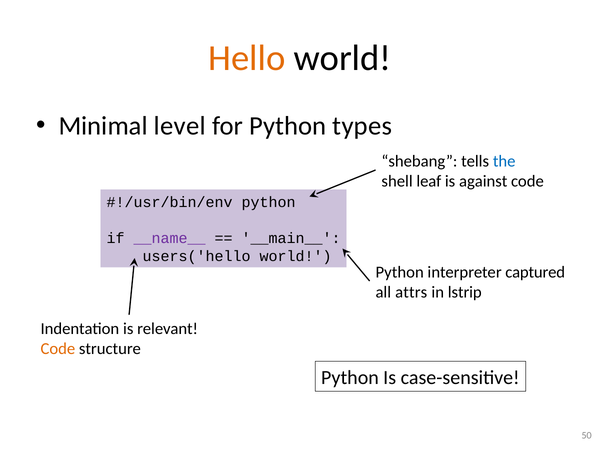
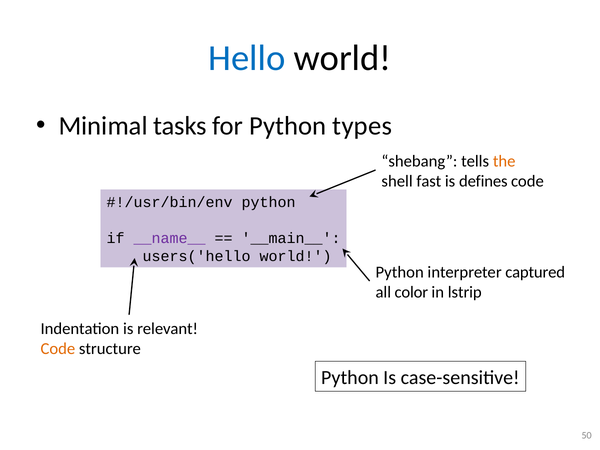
Hello colour: orange -> blue
level: level -> tasks
the colour: blue -> orange
leaf: leaf -> fast
against: against -> defines
attrs: attrs -> color
